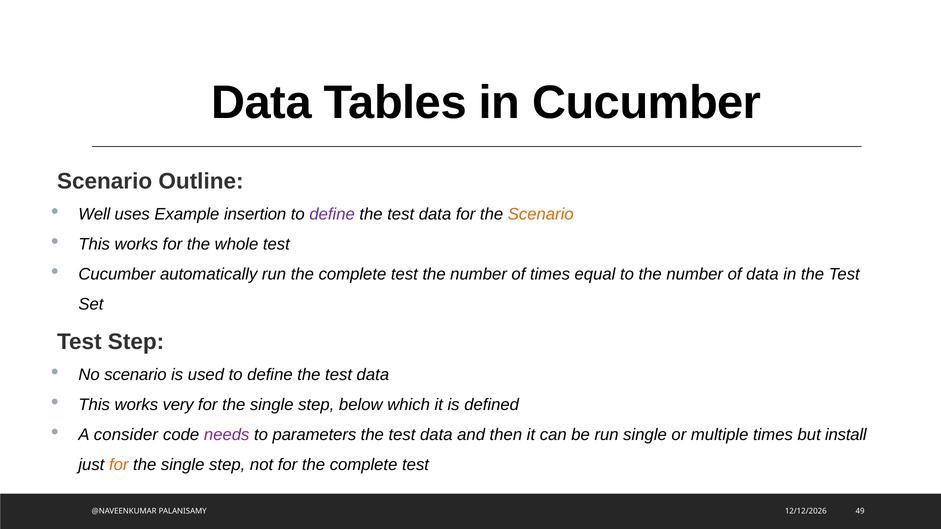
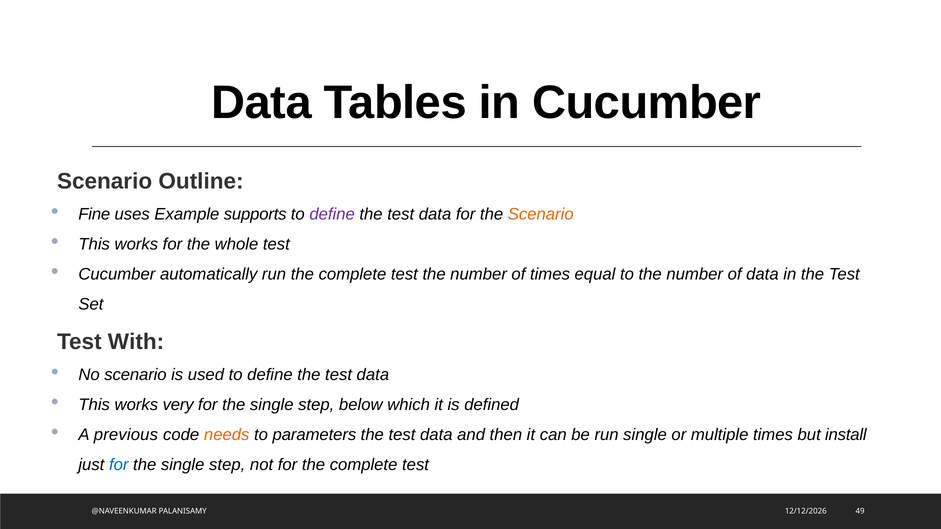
Well: Well -> Fine
insertion: insertion -> supports
Test Step: Step -> With
consider: consider -> previous
needs colour: purple -> orange
for at (119, 465) colour: orange -> blue
